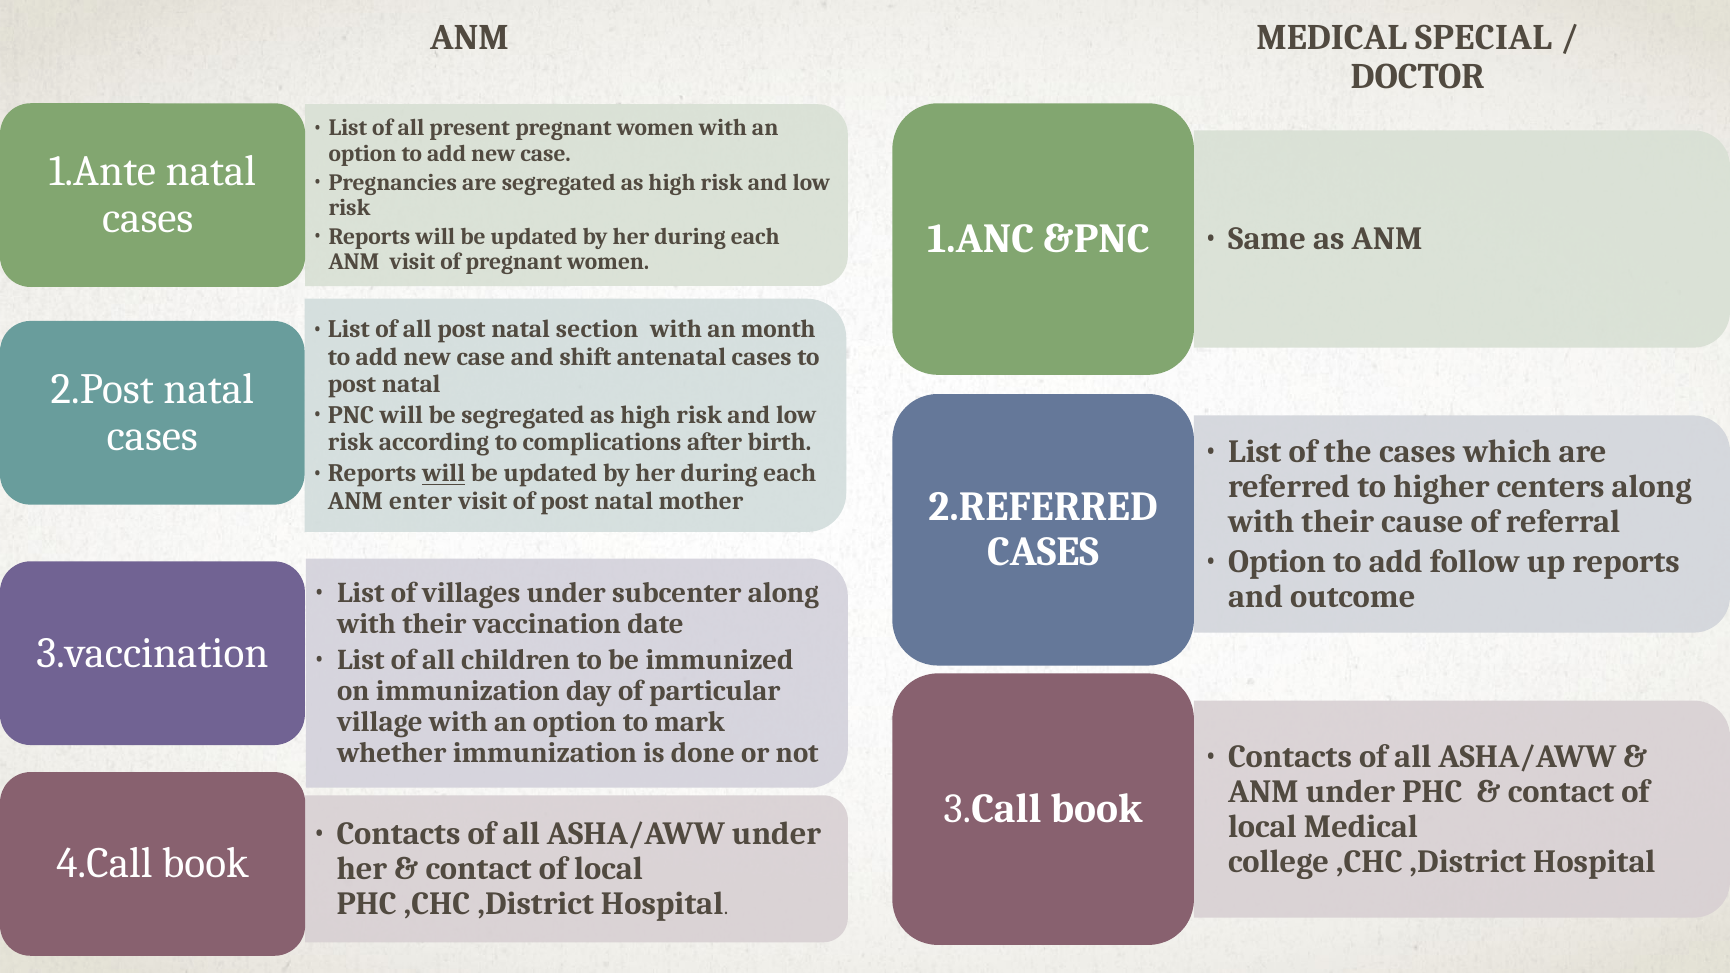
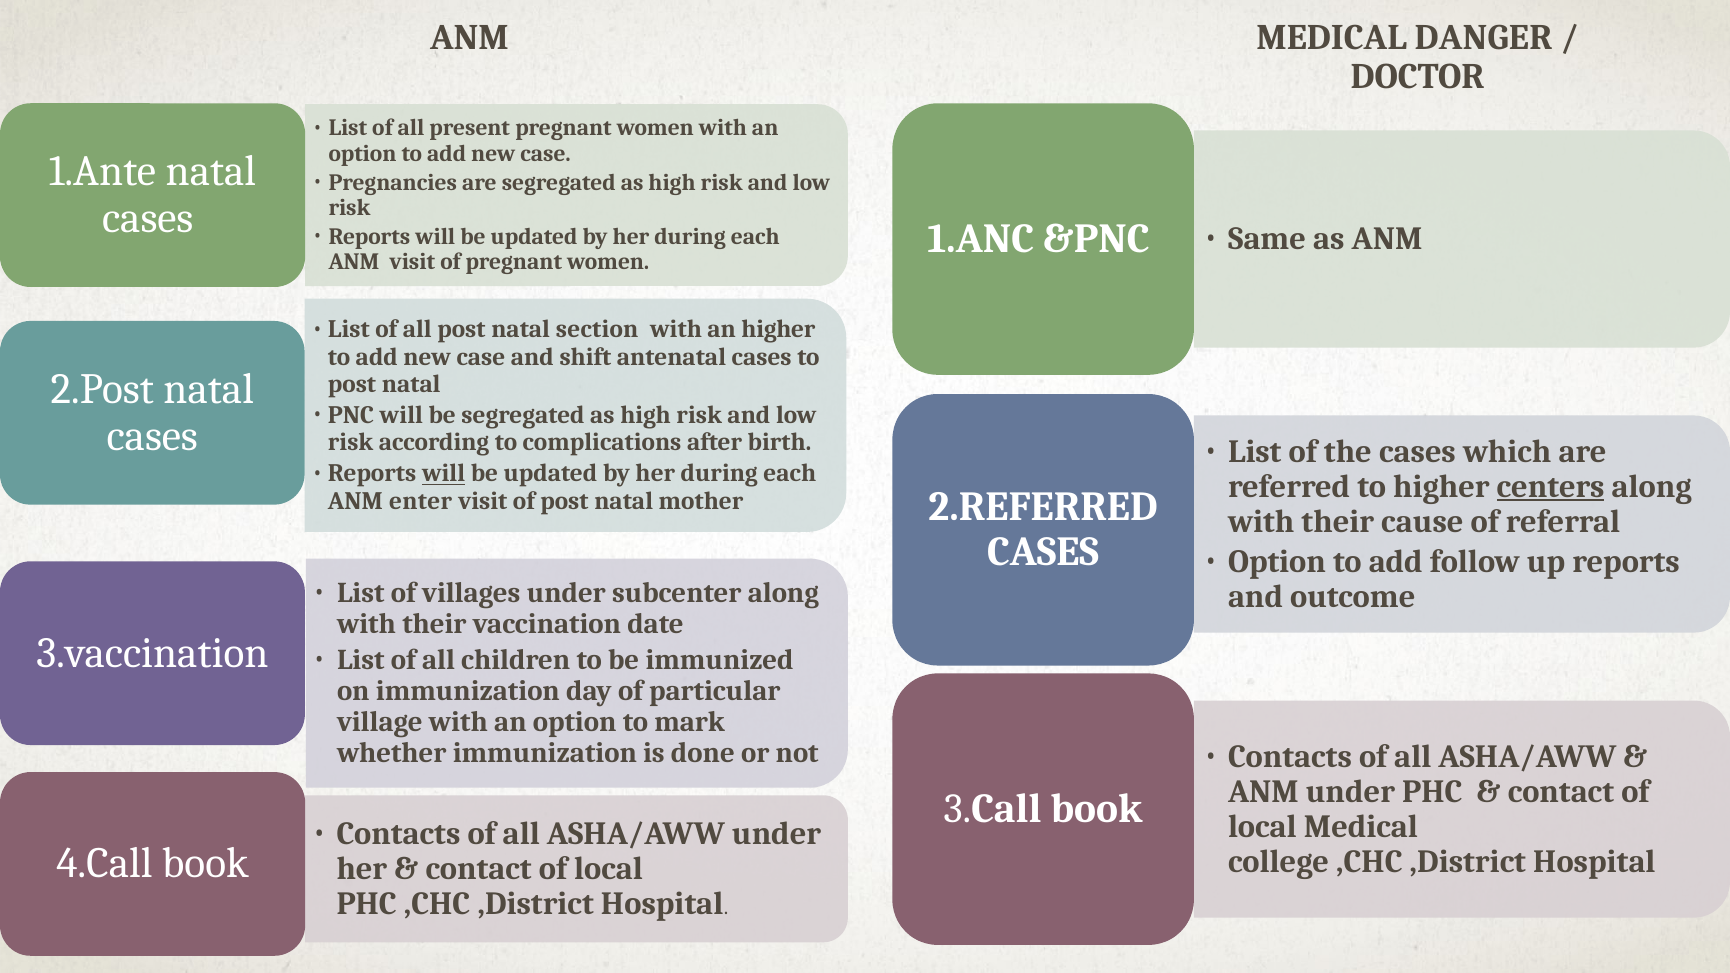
SPECIAL: SPECIAL -> DANGER
an month: month -> higher
centers underline: none -> present
